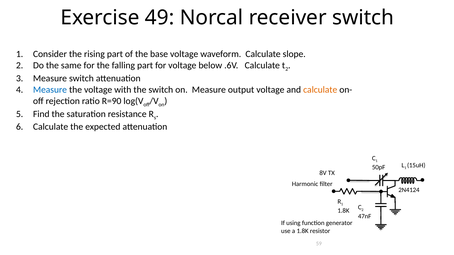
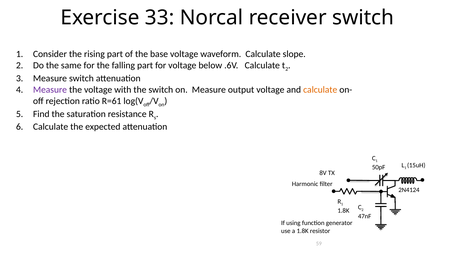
49: 49 -> 33
Measure at (50, 90) colour: blue -> purple
R=90: R=90 -> R=61
